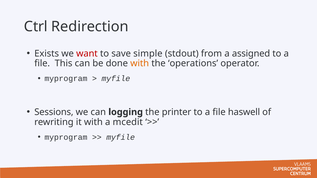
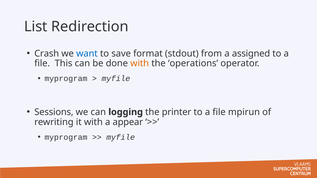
Ctrl: Ctrl -> List
Exists: Exists -> Crash
want colour: red -> blue
simple: simple -> format
haswell: haswell -> mpirun
mcedit: mcedit -> appear
